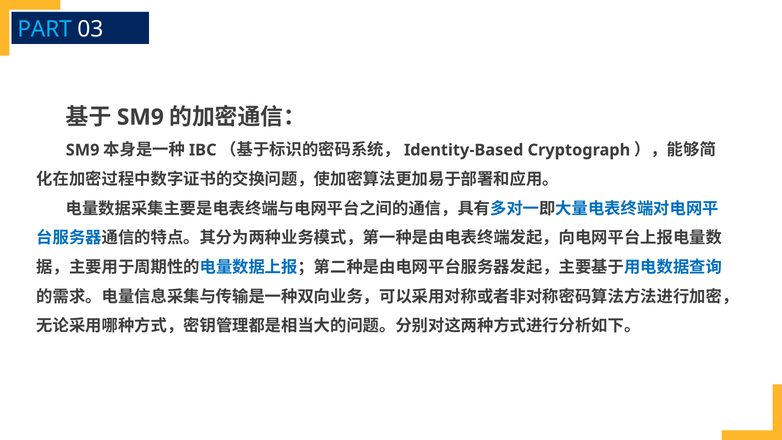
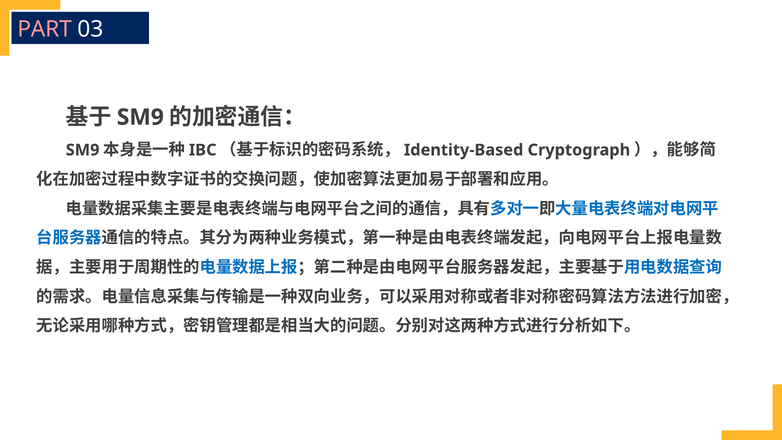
PART colour: light blue -> pink
